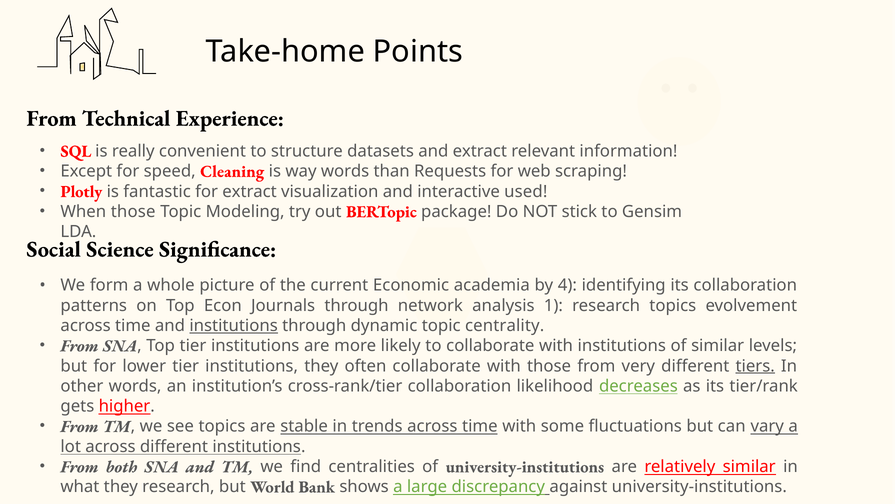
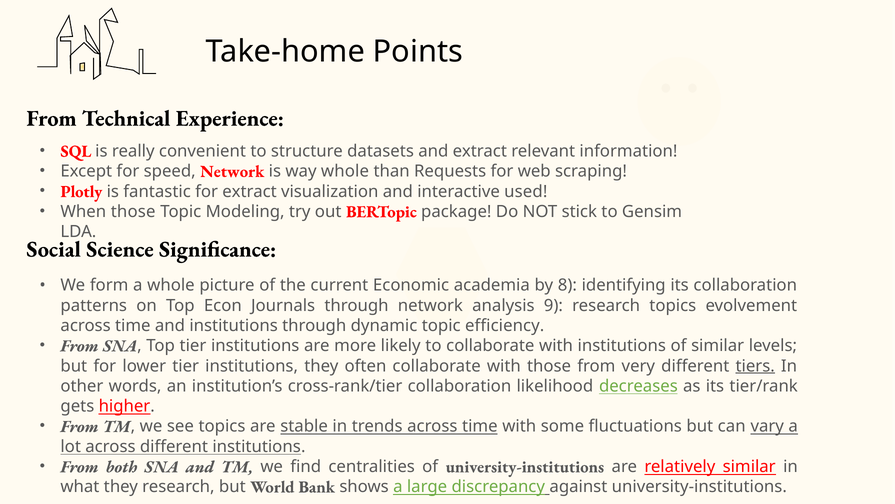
speed Cleaning: Cleaning -> Network
way words: words -> whole
4: 4 -> 8
1: 1 -> 9
institutions at (234, 325) underline: present -> none
centrality: centrality -> efficiency
